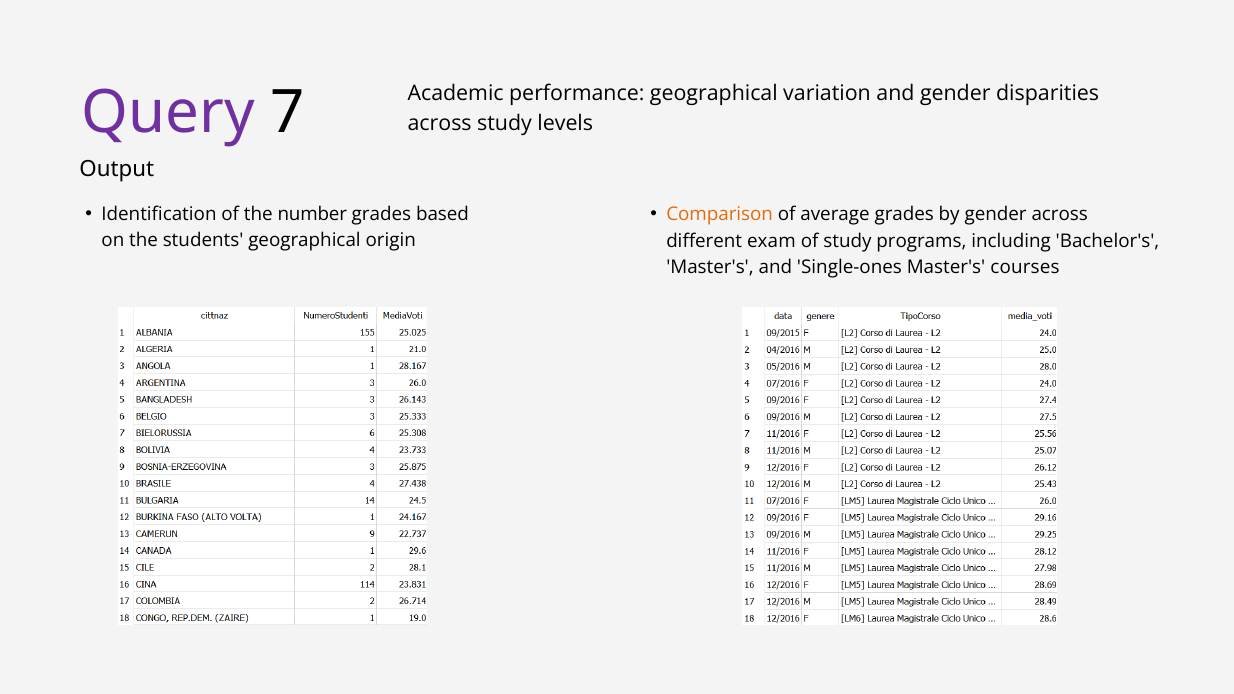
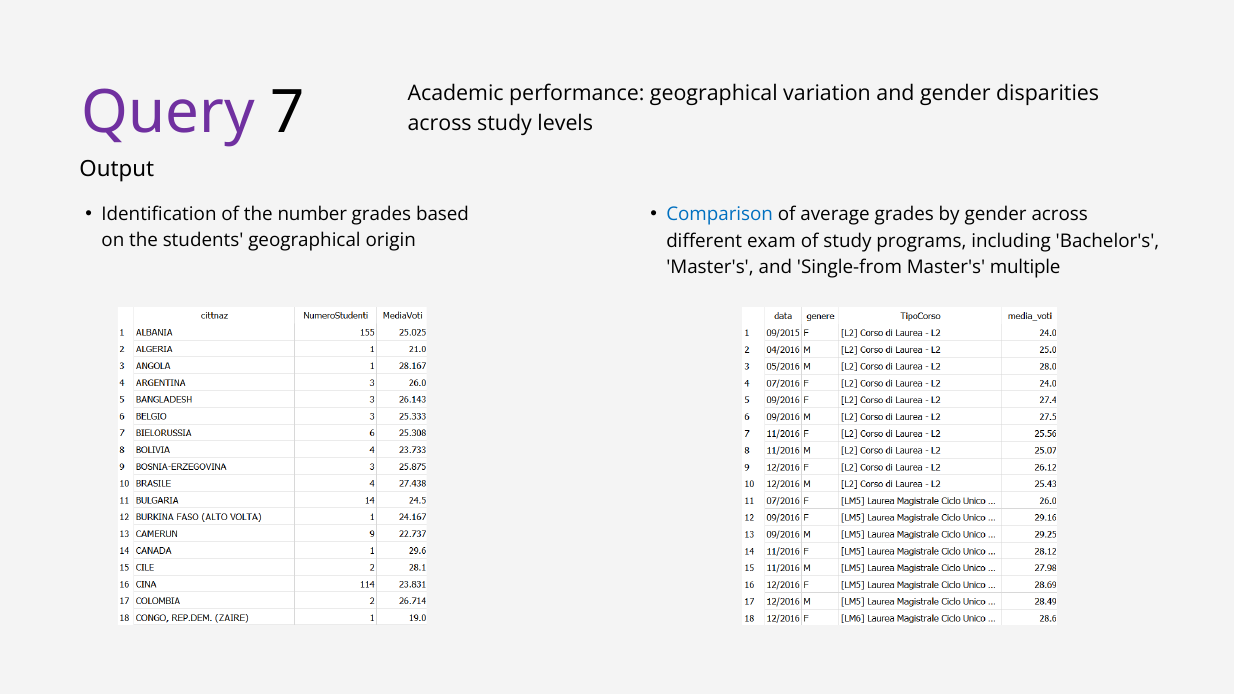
Comparison colour: orange -> blue
Single-ones: Single-ones -> Single-from
courses: courses -> multiple
